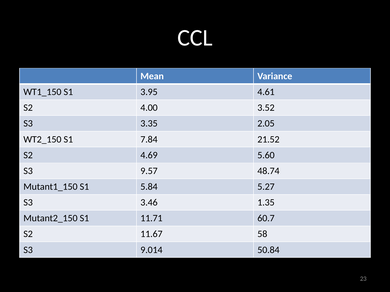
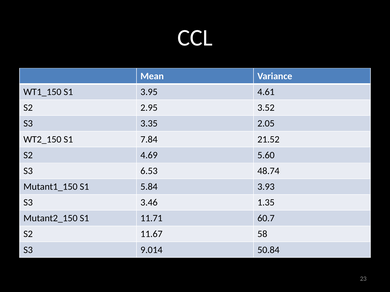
4.00: 4.00 -> 2.95
9.57: 9.57 -> 6.53
5.27: 5.27 -> 3.93
